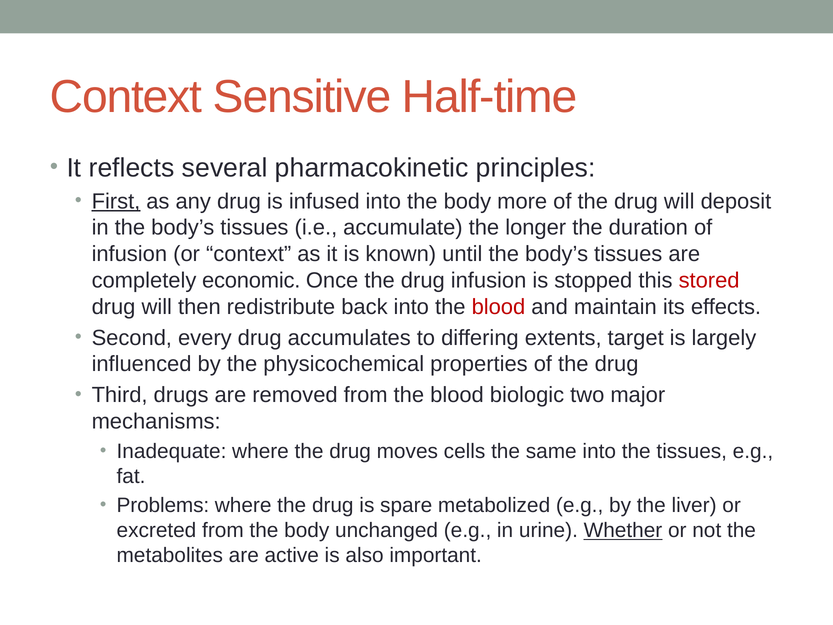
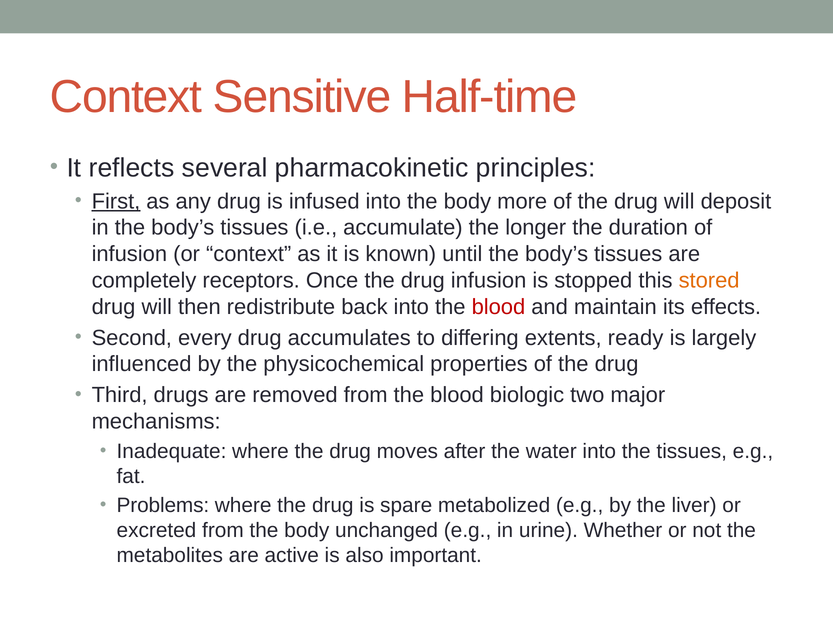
economic: economic -> receptors
stored colour: red -> orange
target: target -> ready
cells: cells -> after
same: same -> water
Whether underline: present -> none
